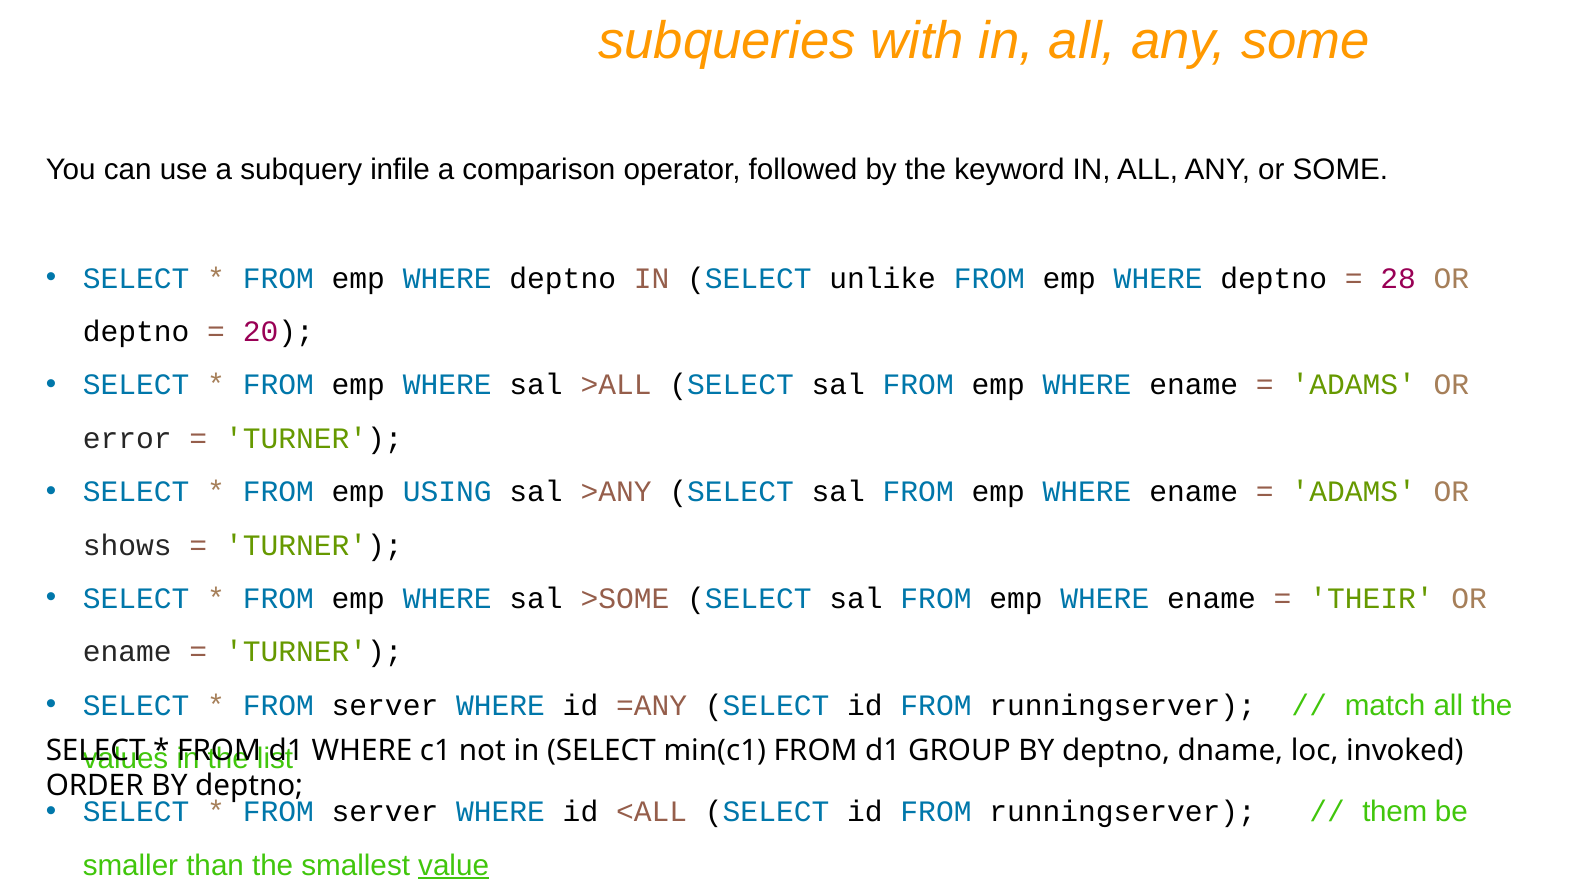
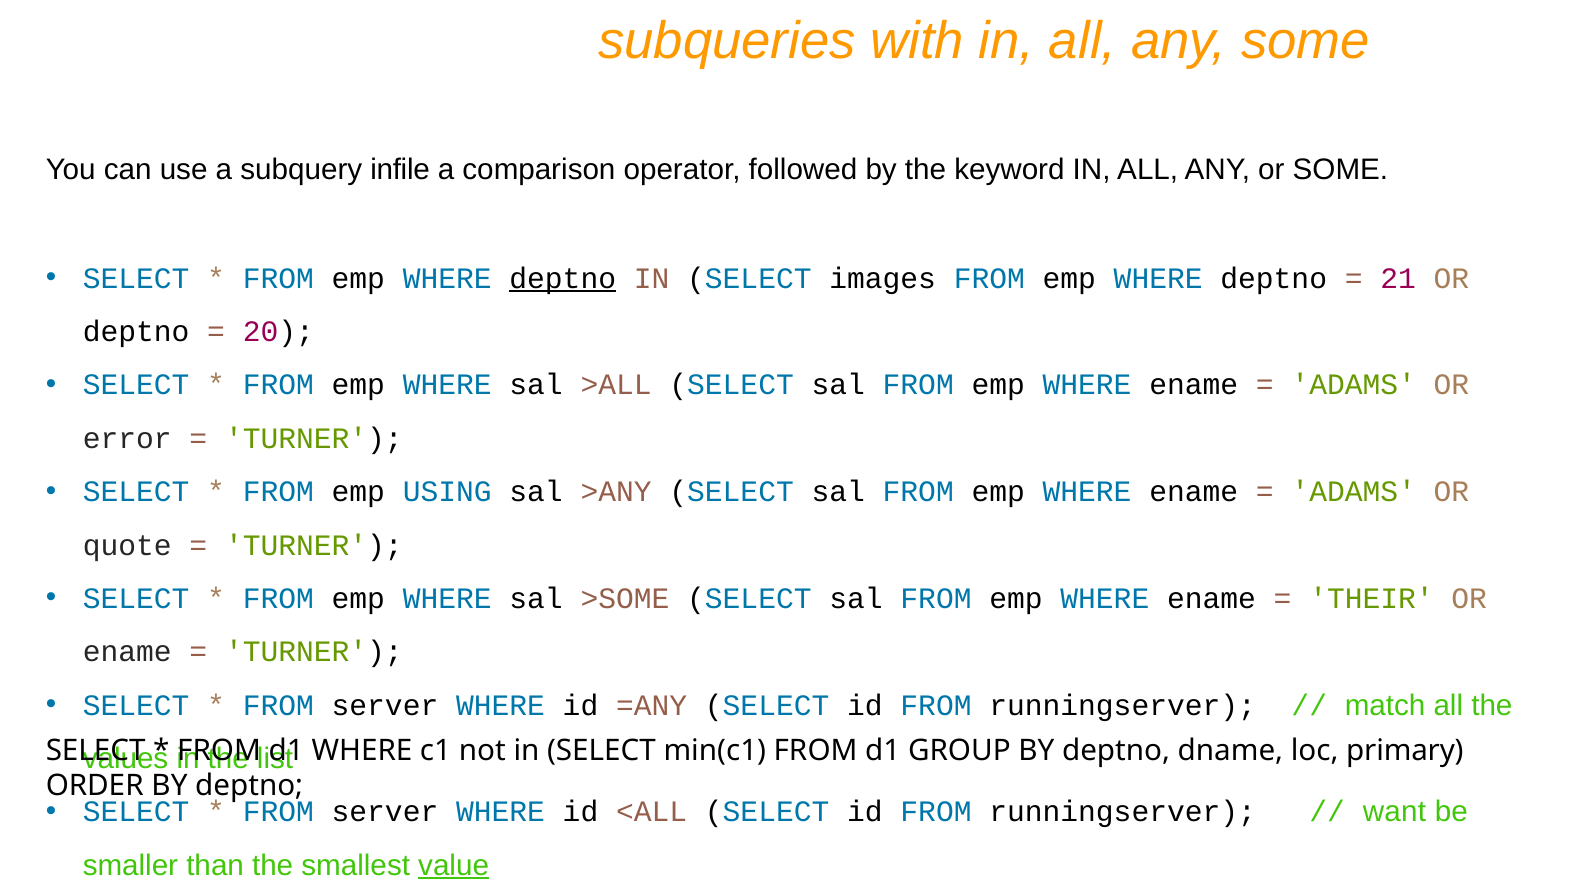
deptno at (563, 278) underline: none -> present
unlike: unlike -> images
28: 28 -> 21
shows: shows -> quote
invoked: invoked -> primary
them: them -> want
